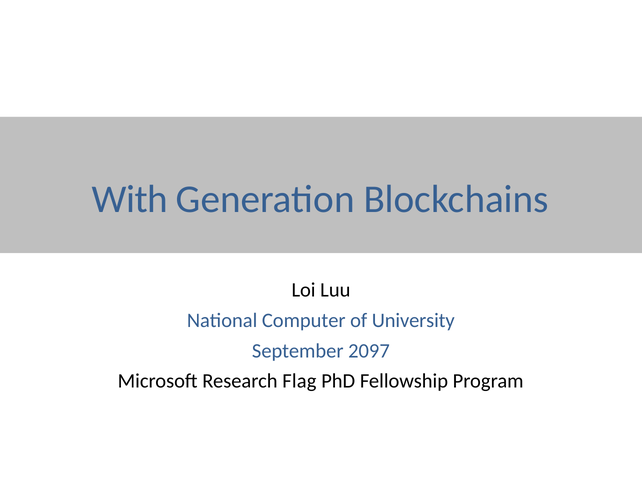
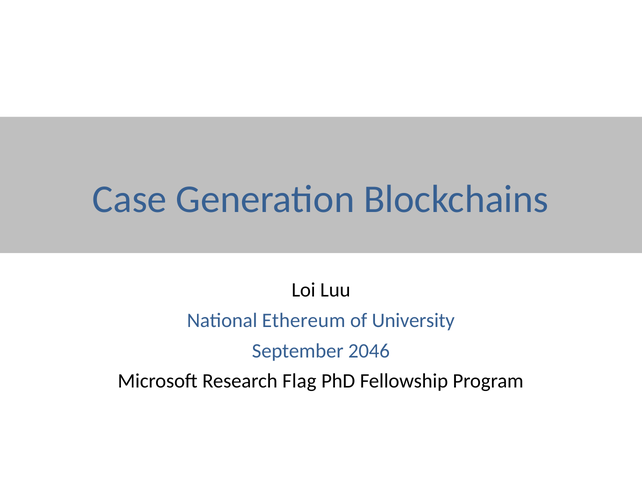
With: With -> Case
Computer: Computer -> Ethereum
2097: 2097 -> 2046
